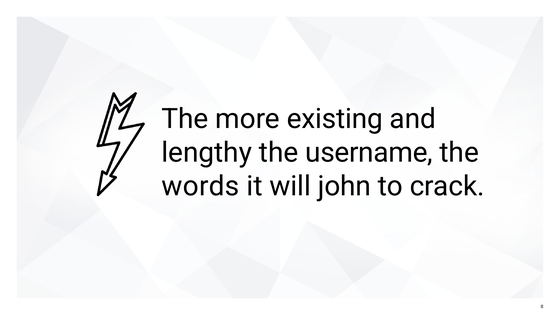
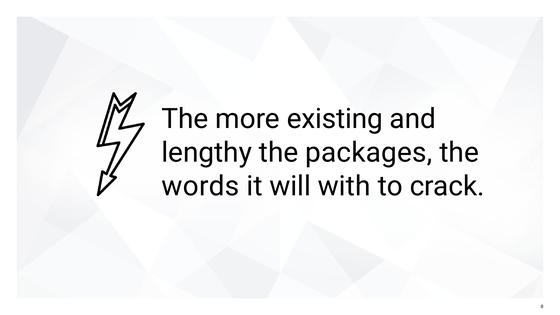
username: username -> packages
john: john -> with
